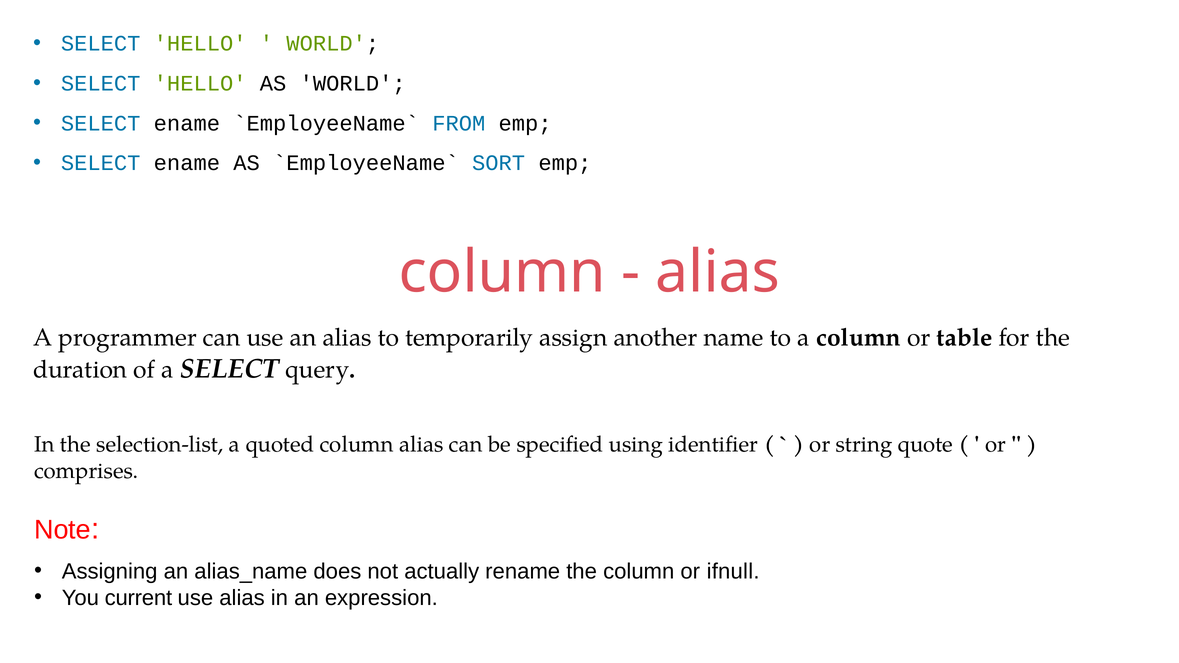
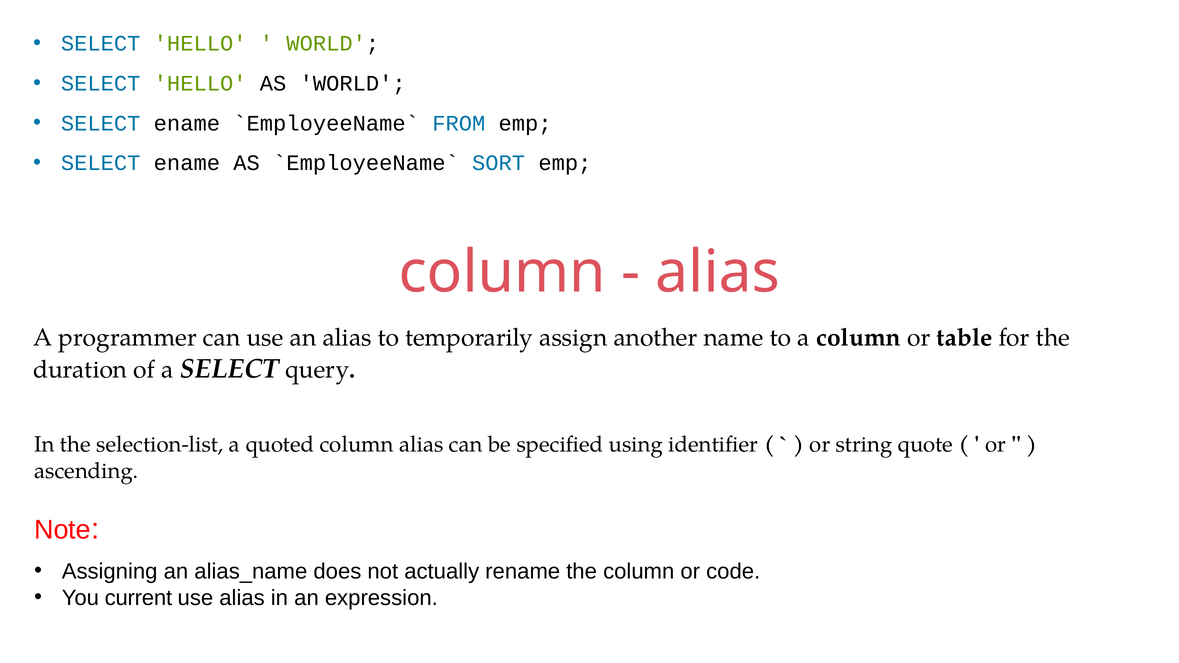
comprises: comprises -> ascending
ifnull: ifnull -> code
